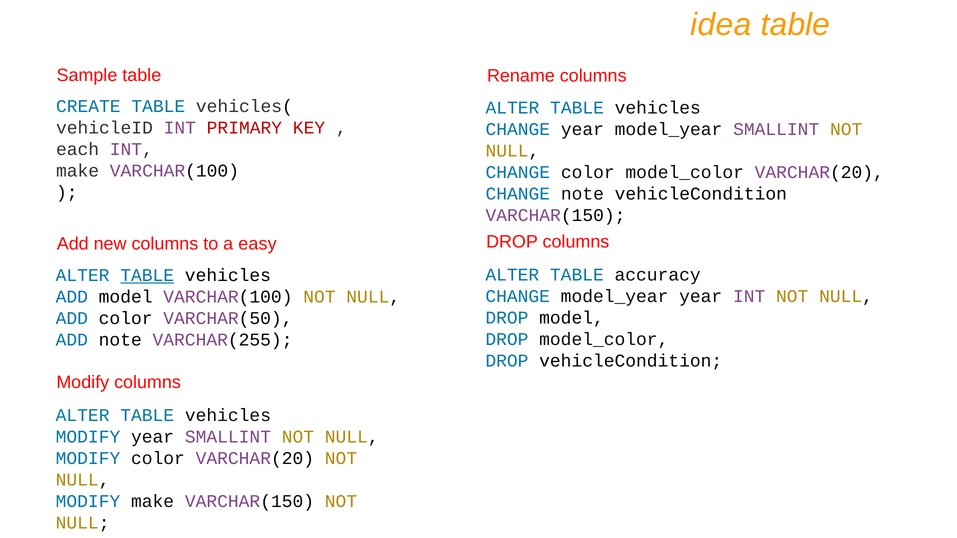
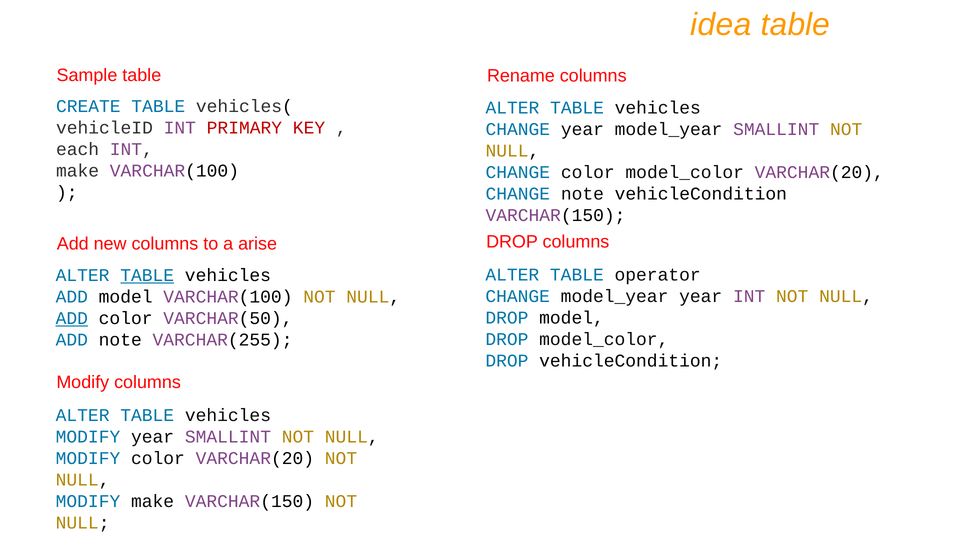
easy: easy -> arise
accuracy: accuracy -> operator
ADD at (72, 318) underline: none -> present
